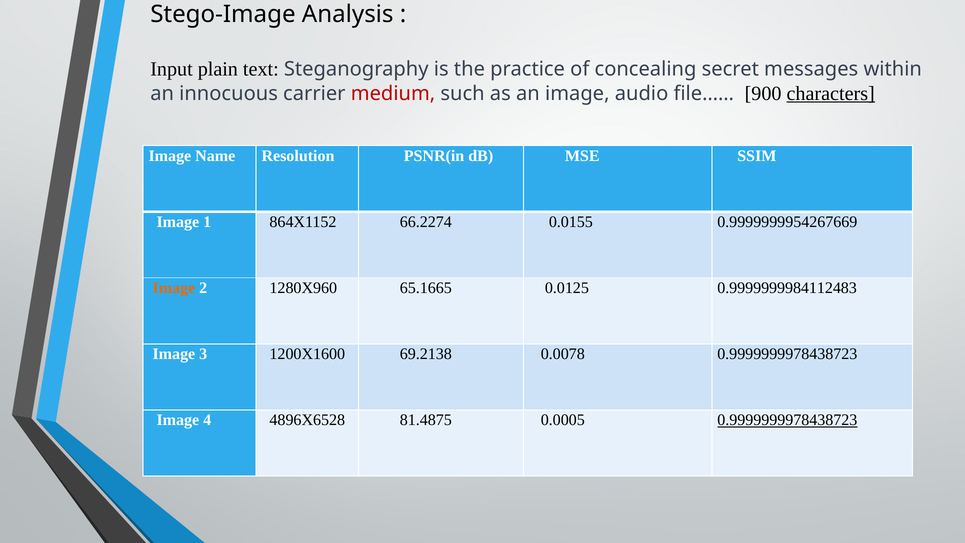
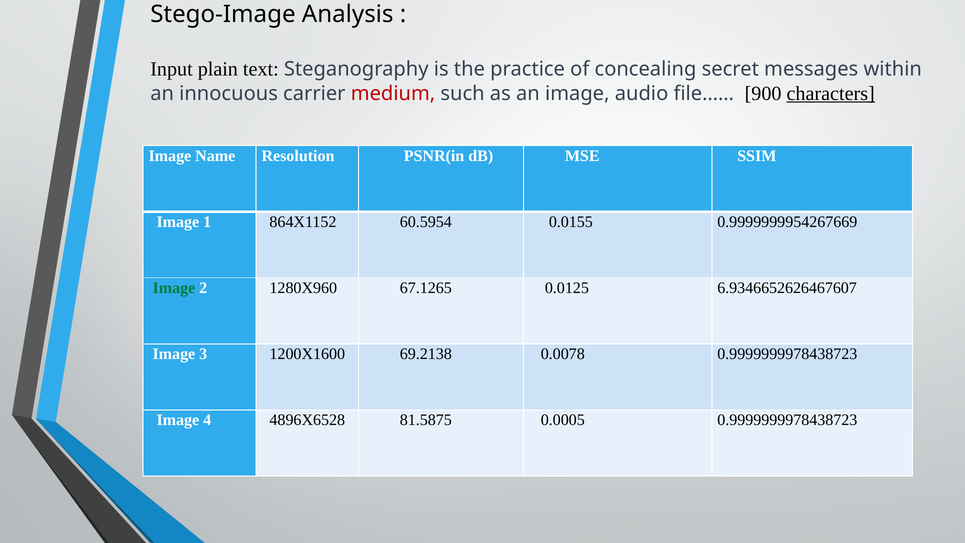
66.2274: 66.2274 -> 60.5954
Image at (174, 288) colour: orange -> green
65.1665: 65.1665 -> 67.1265
0.9999999984112483: 0.9999999984112483 -> 6.9346652626467607
81.4875: 81.4875 -> 81.5875
0.9999999978438723 at (787, 420) underline: present -> none
